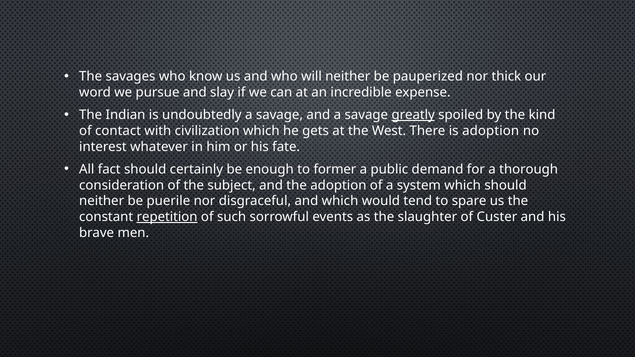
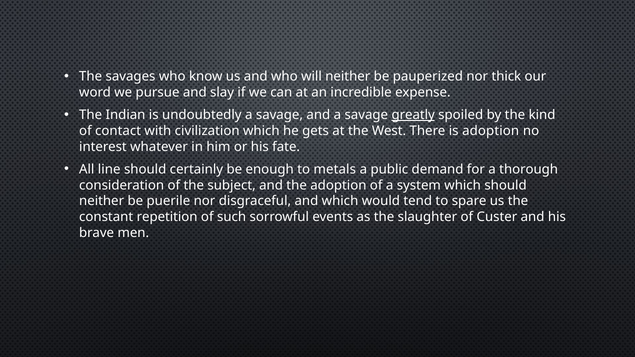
fact: fact -> line
former: former -> metals
repetition underline: present -> none
